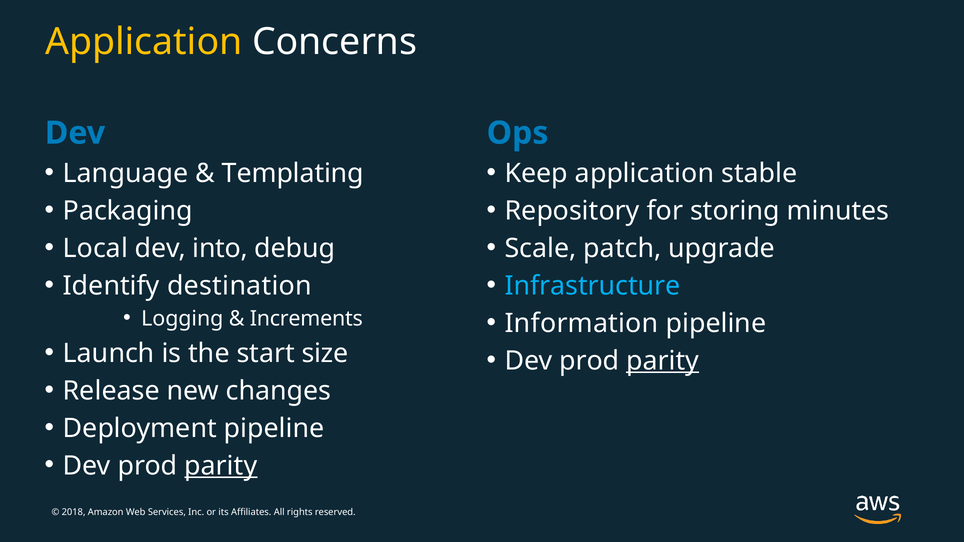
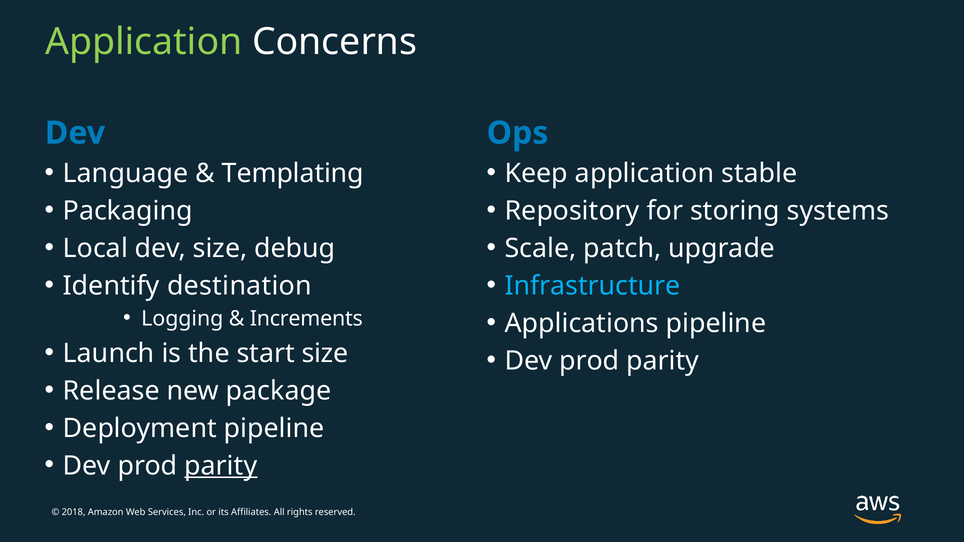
Application at (144, 42) colour: yellow -> light green
minutes: minutes -> systems
dev into: into -> size
Information: Information -> Applications
parity at (663, 361) underline: present -> none
changes: changes -> package
